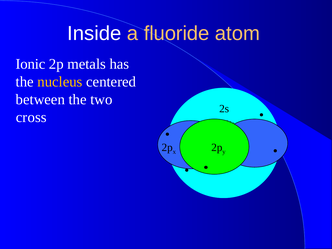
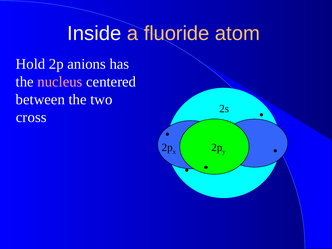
Ionic: Ionic -> Hold
metals: metals -> anions
nucleus colour: yellow -> pink
